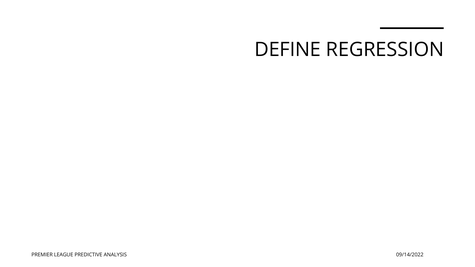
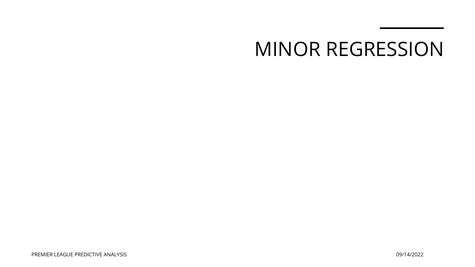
DEFINE: DEFINE -> MINOR
